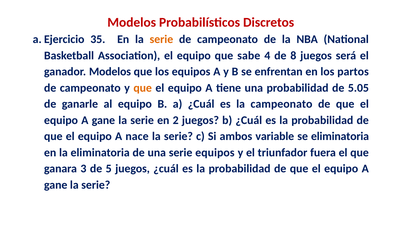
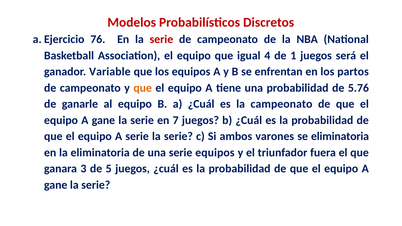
35: 35 -> 76
serie at (161, 39) colour: orange -> red
sabe: sabe -> igual
8: 8 -> 1
ganador Modelos: Modelos -> Variable
5.05: 5.05 -> 5.76
2: 2 -> 7
A nace: nace -> serie
variable: variable -> varones
